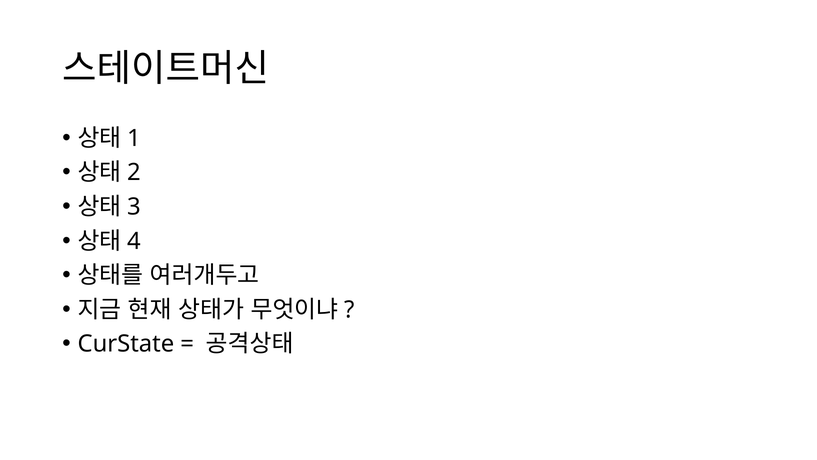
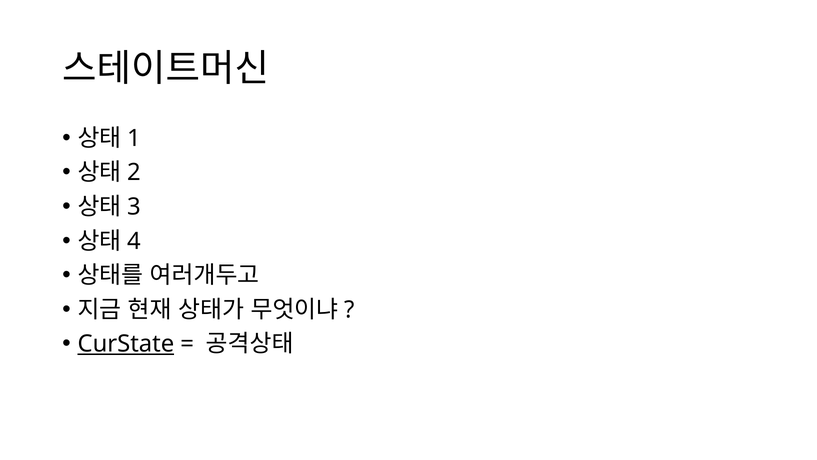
CurState underline: none -> present
